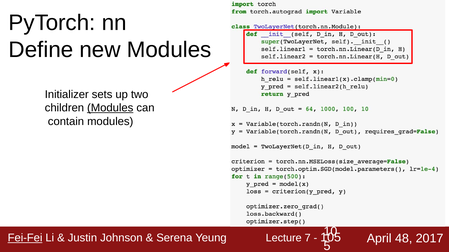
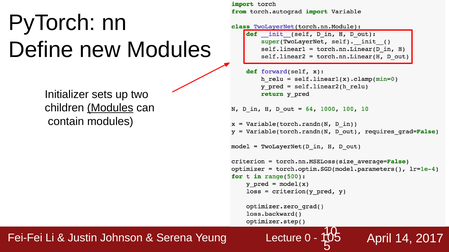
Fei-Fei underline: present -> none
7: 7 -> 0
48: 48 -> 14
